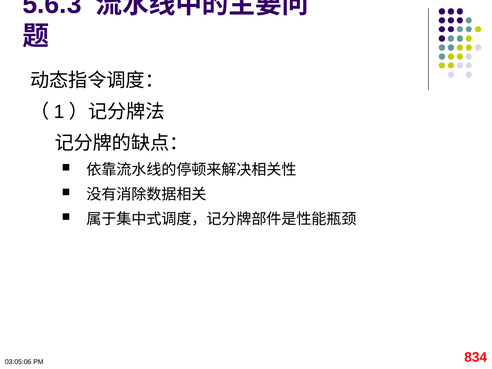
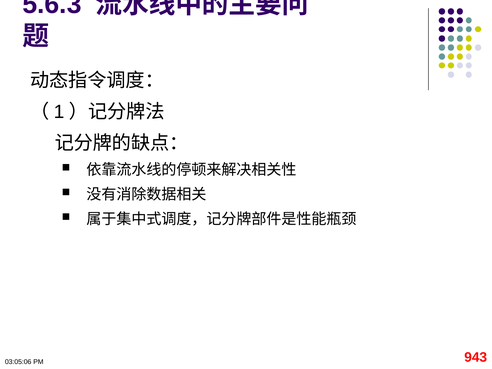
834: 834 -> 943
